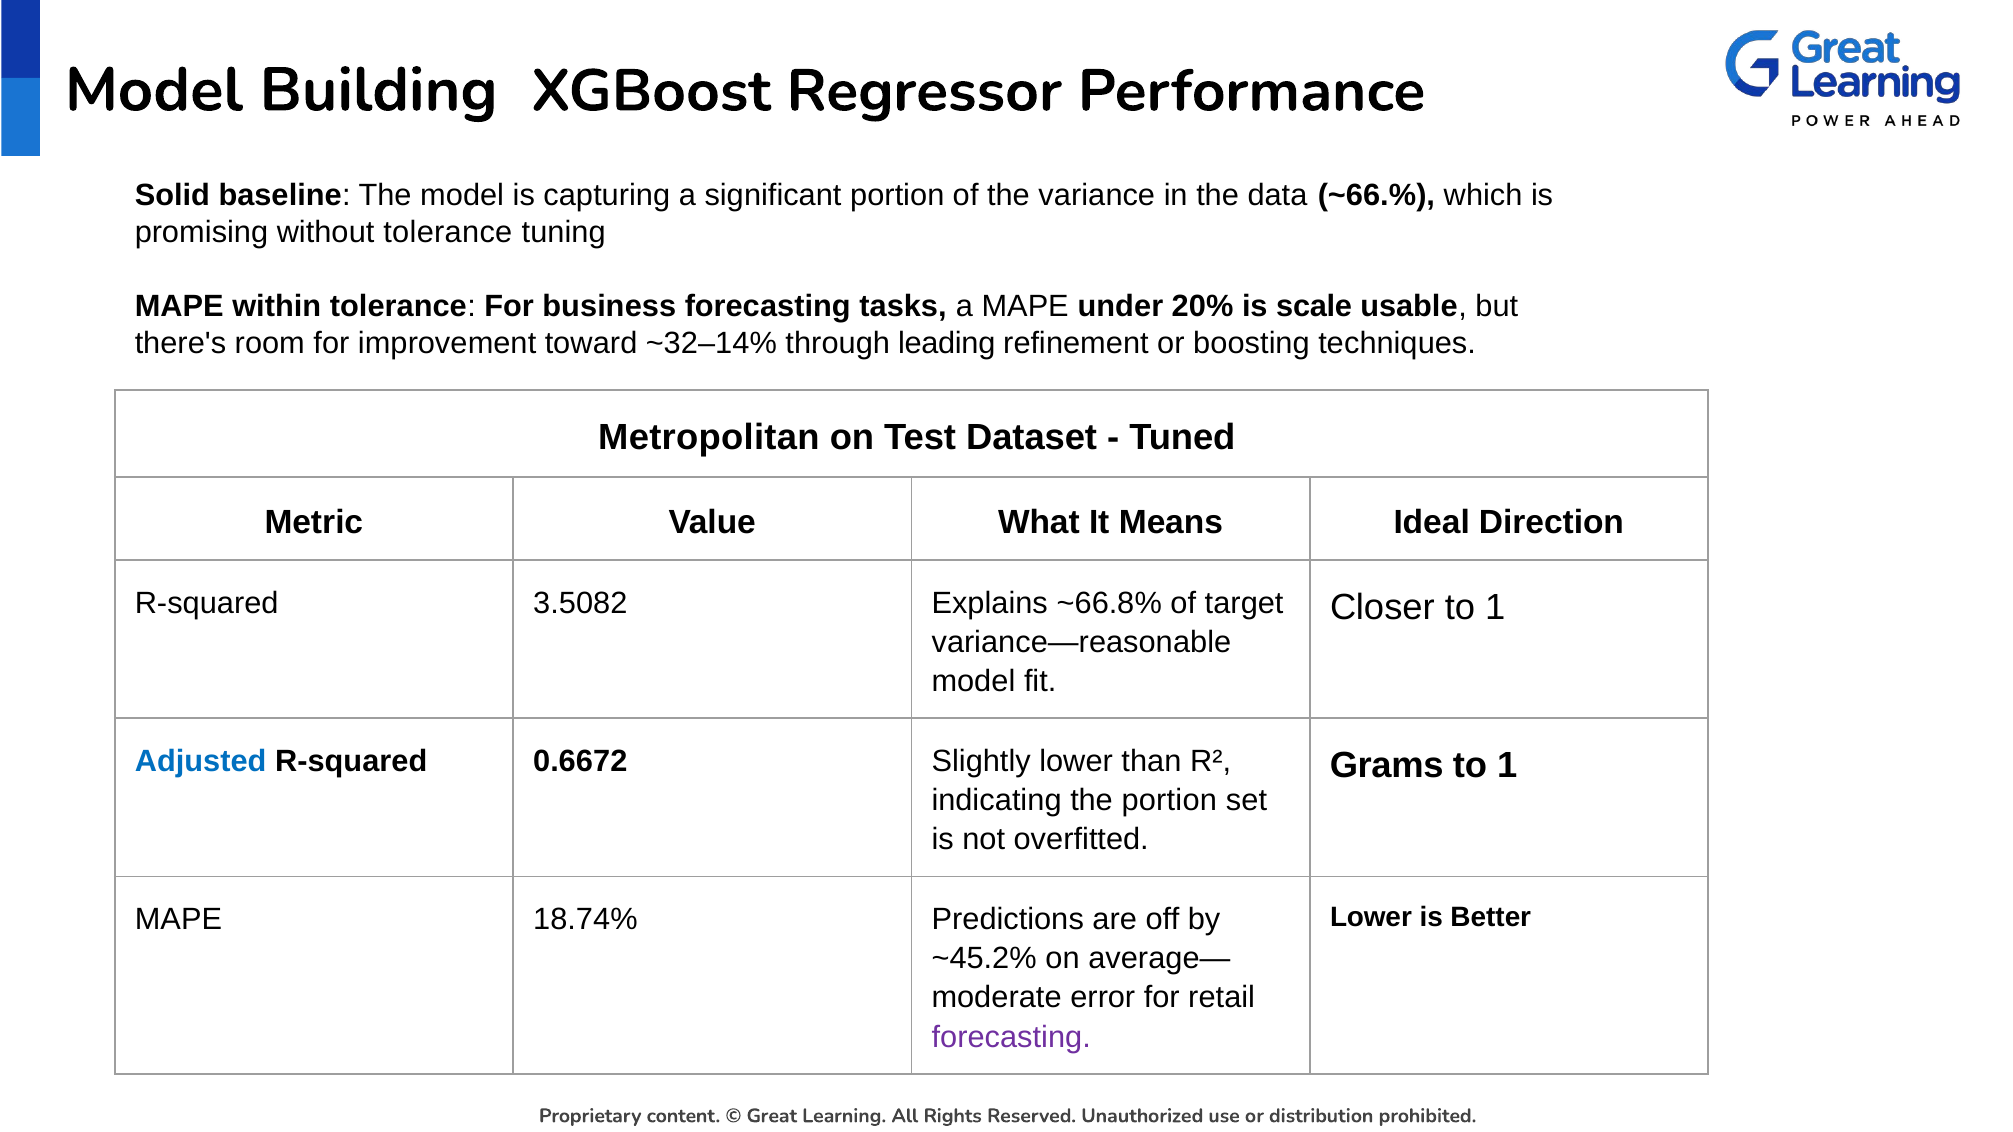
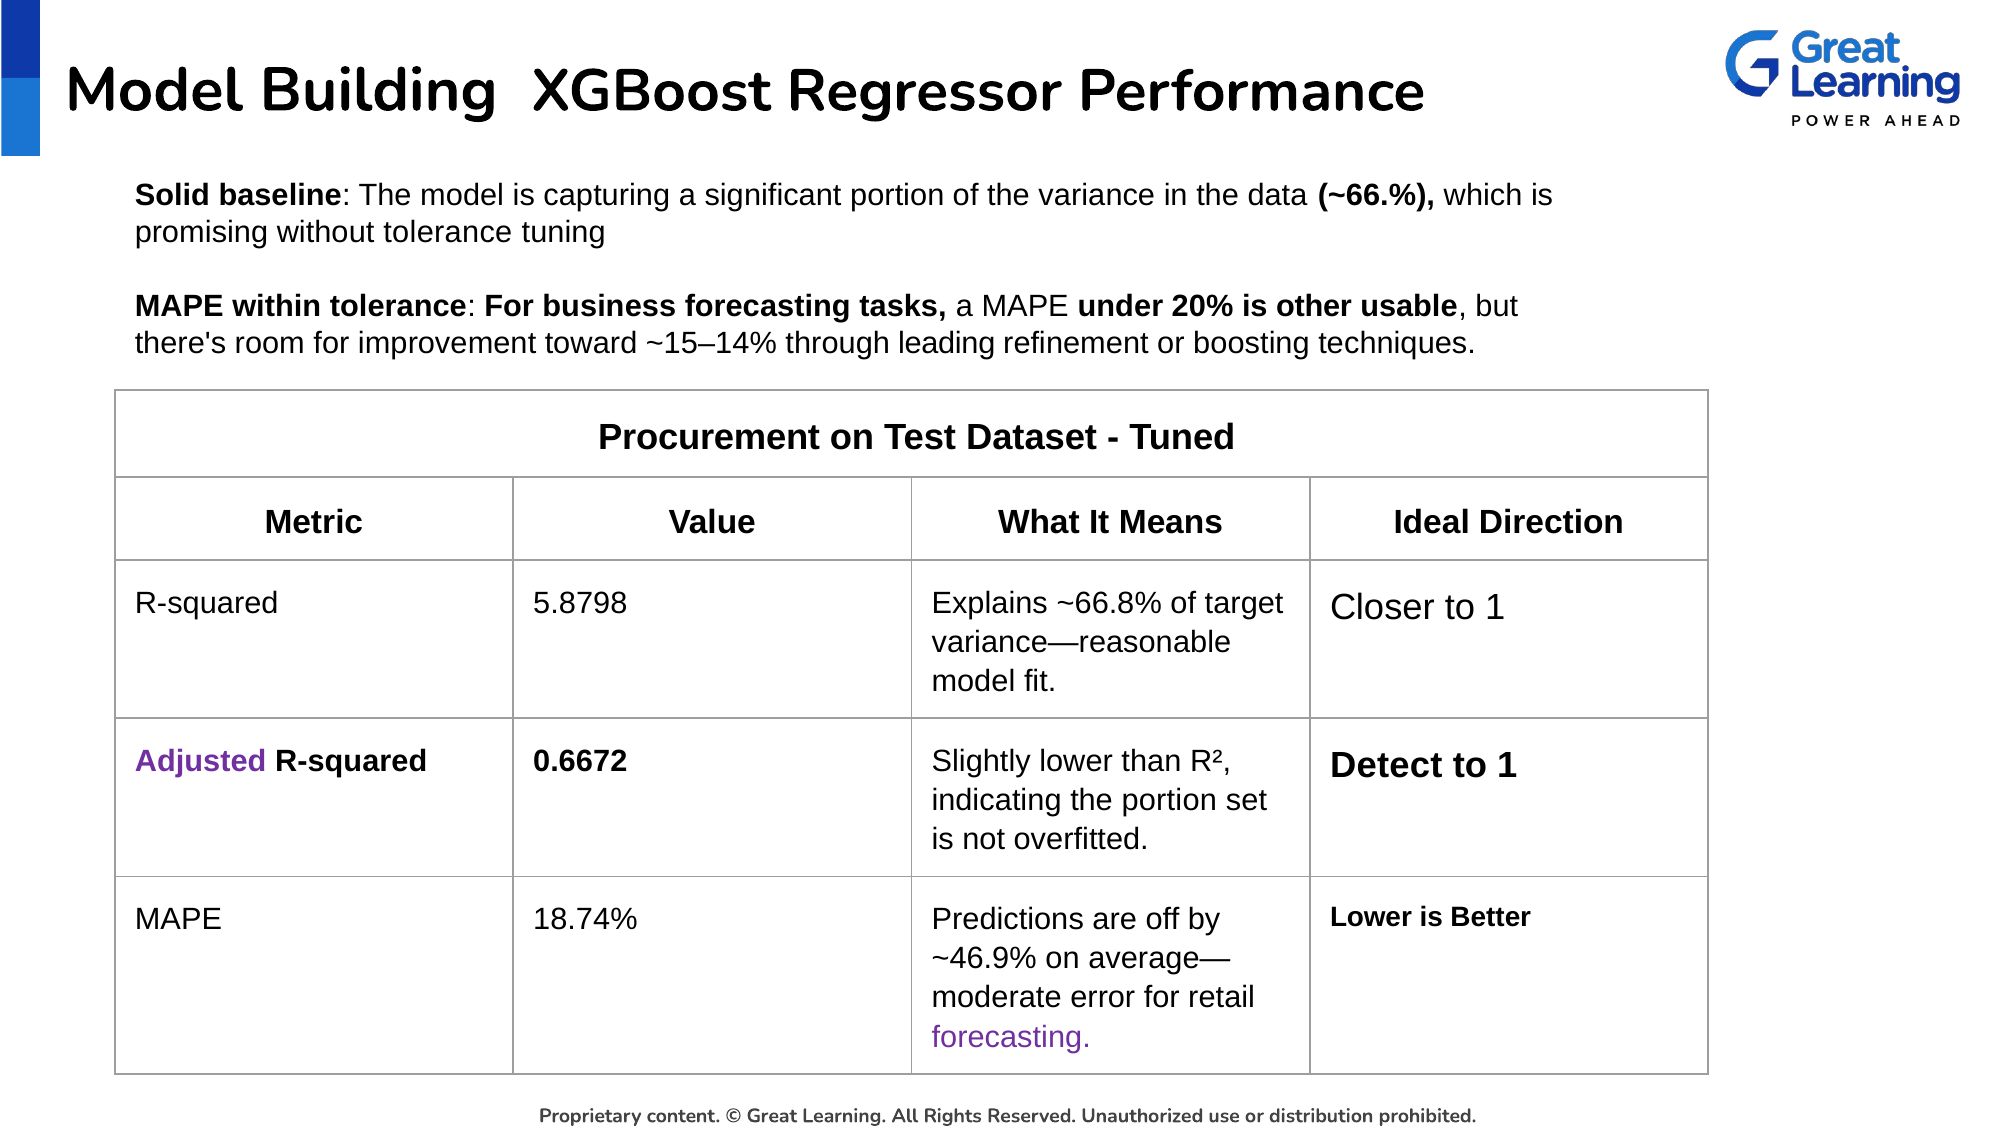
scale: scale -> other
~32–14%: ~32–14% -> ~15–14%
Metropolitan: Metropolitan -> Procurement
3.5082: 3.5082 -> 5.8798
Adjusted colour: blue -> purple
Grams: Grams -> Detect
~45.2%: ~45.2% -> ~46.9%
